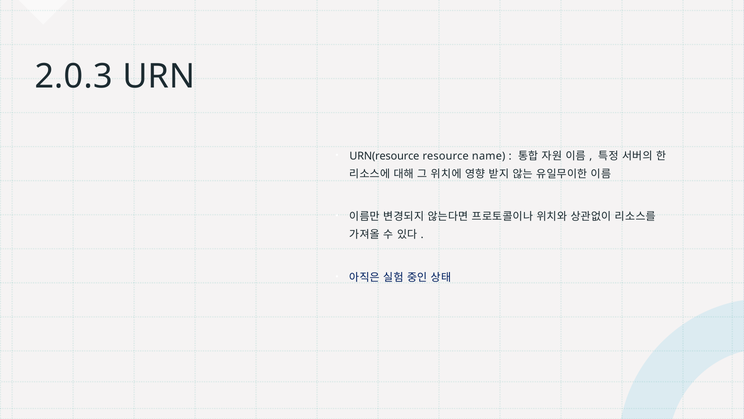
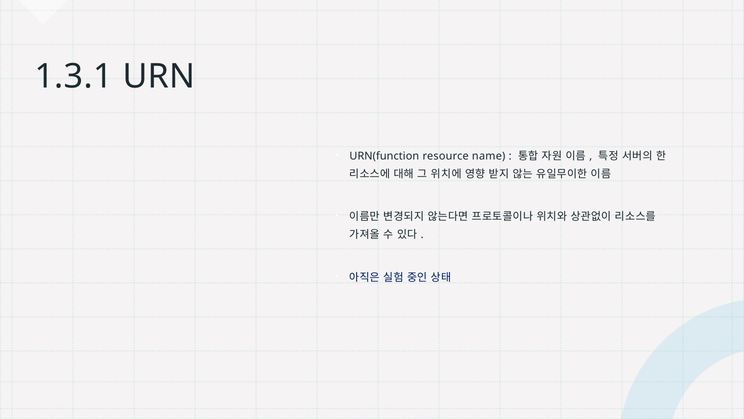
2.0.3: 2.0.3 -> 1.3.1
URN(resource: URN(resource -> URN(function
